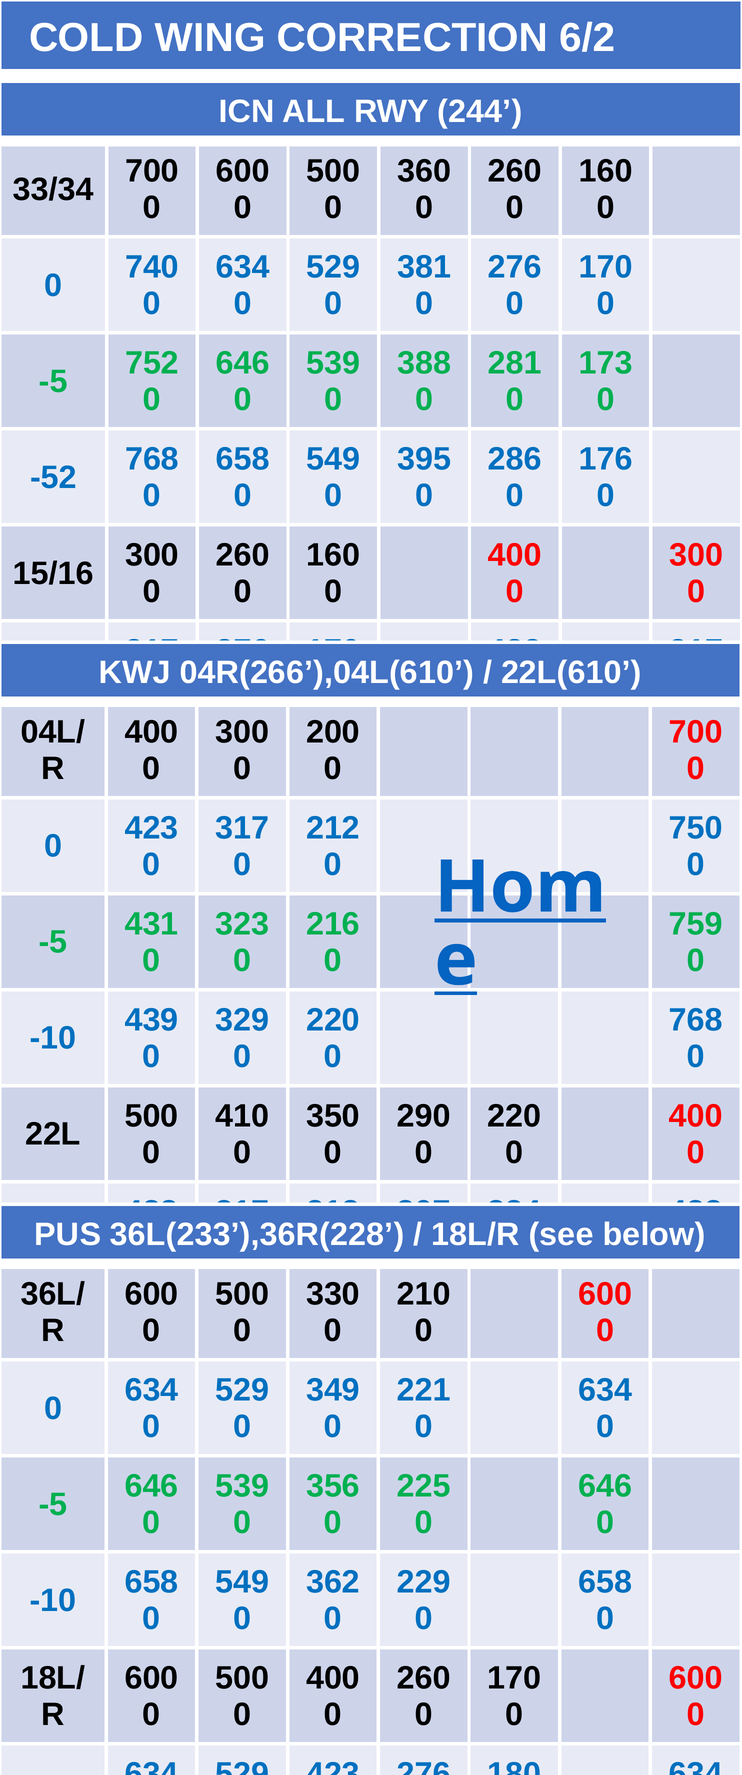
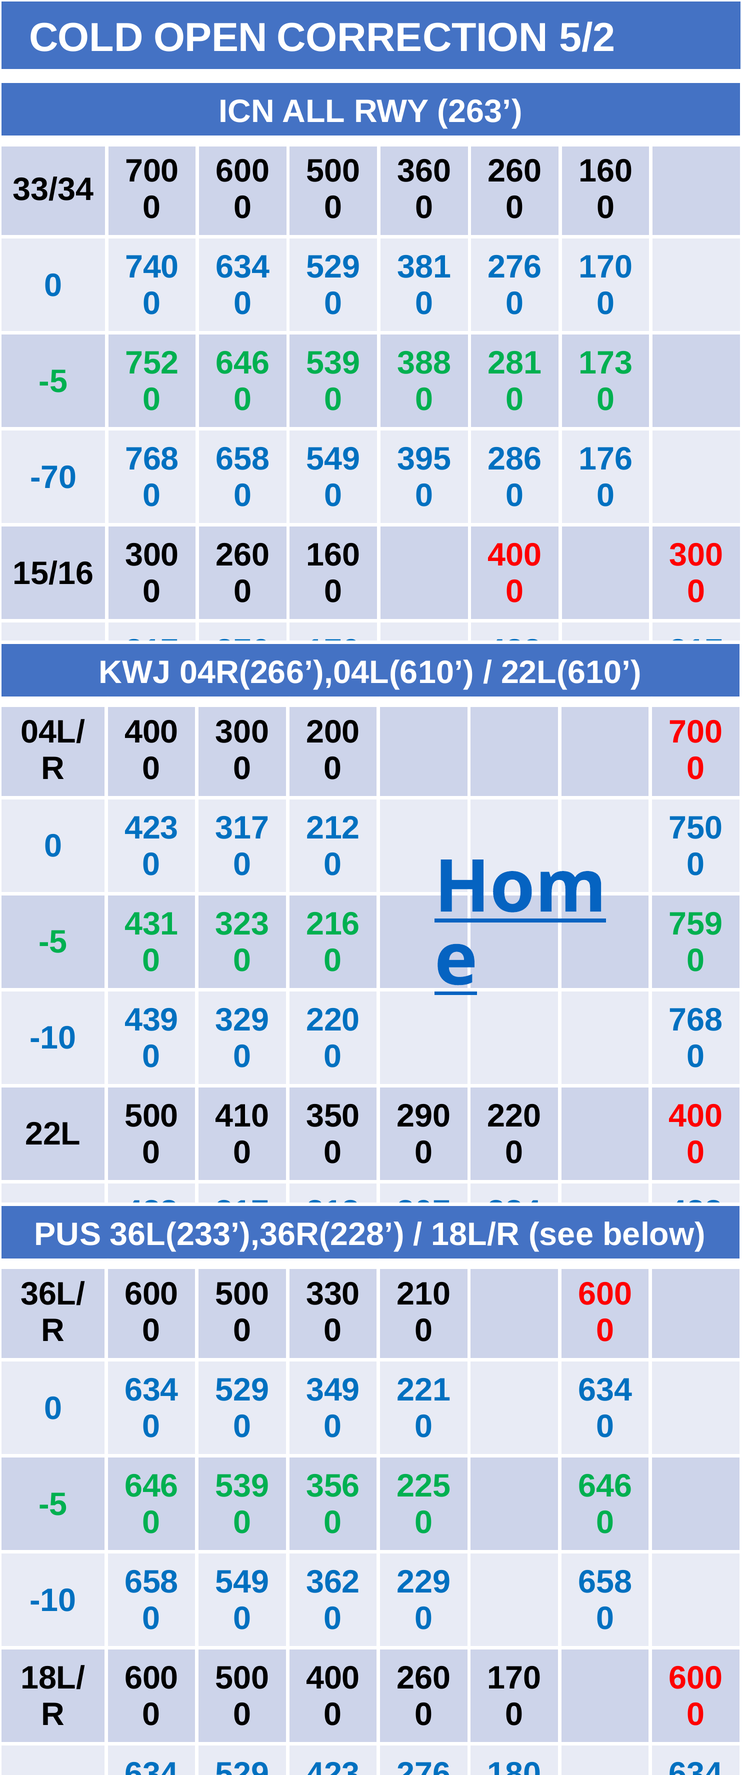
WING: WING -> OPEN
6/2: 6/2 -> 5/2
244: 244 -> 263
-52: -52 -> -70
